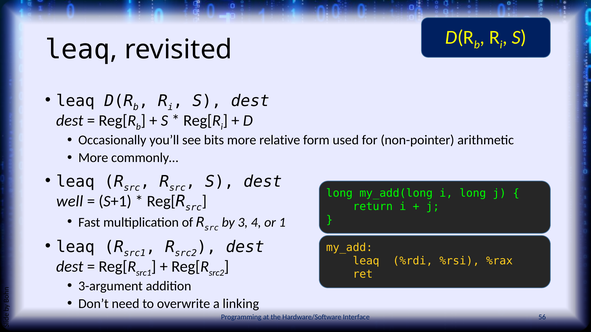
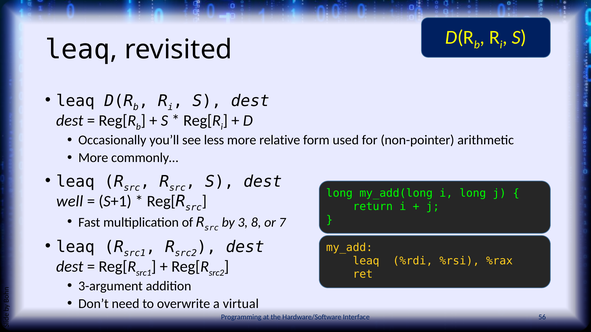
bits: bits -> less
4: 4 -> 8
1: 1 -> 7
linking: linking -> virtual
